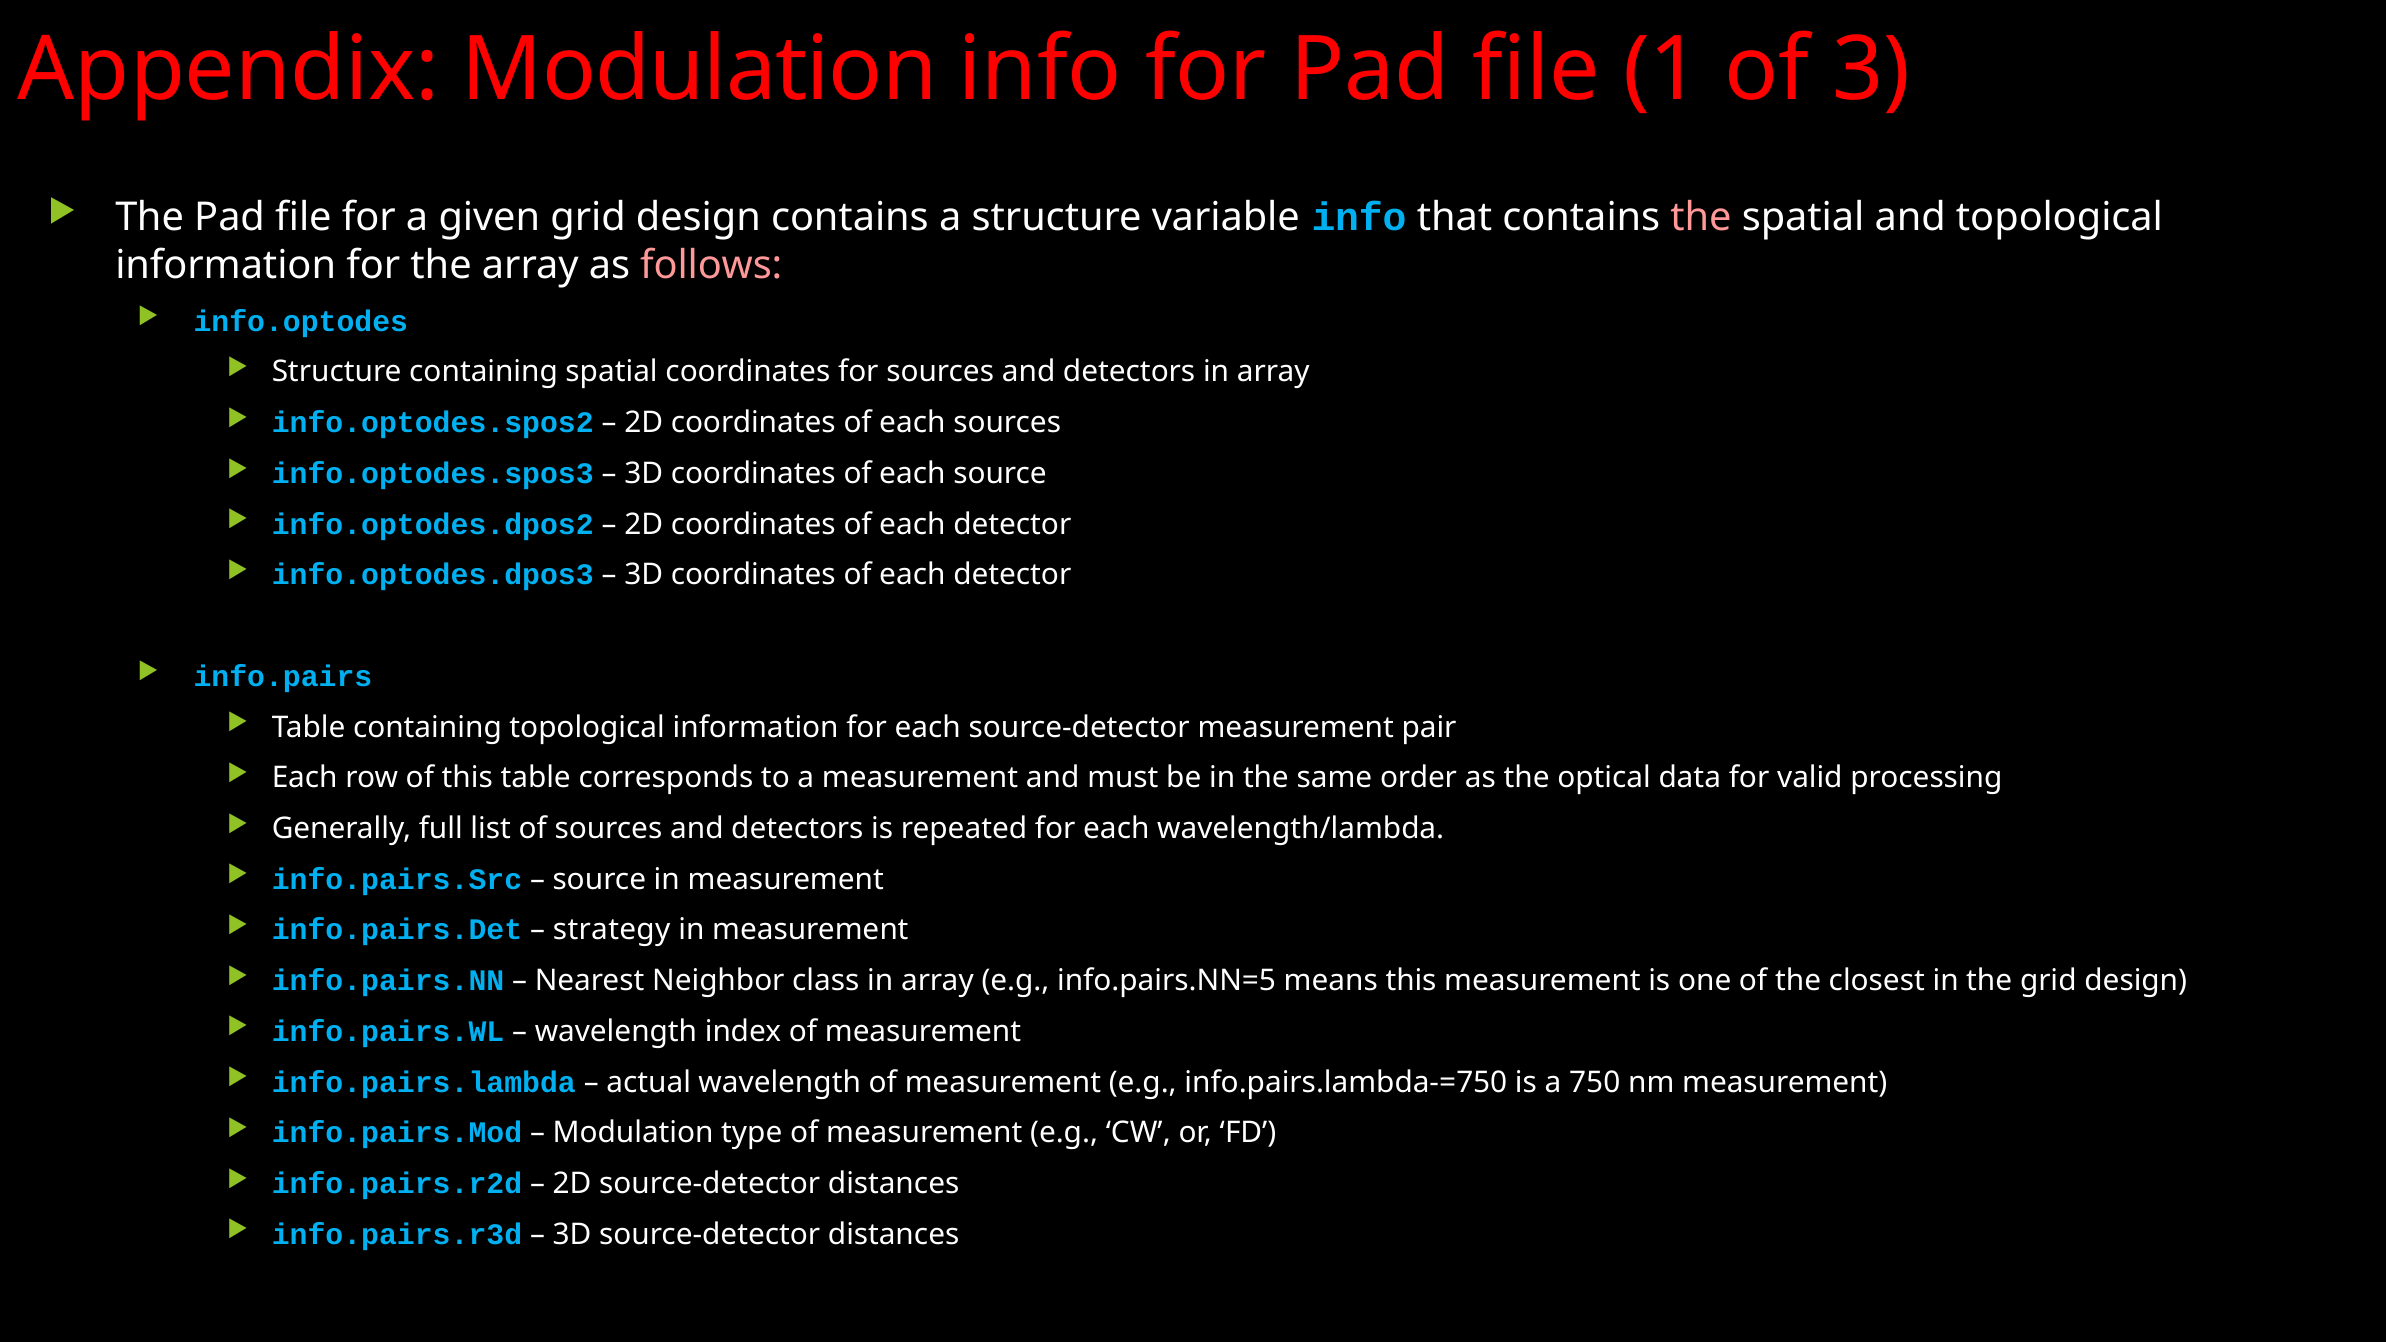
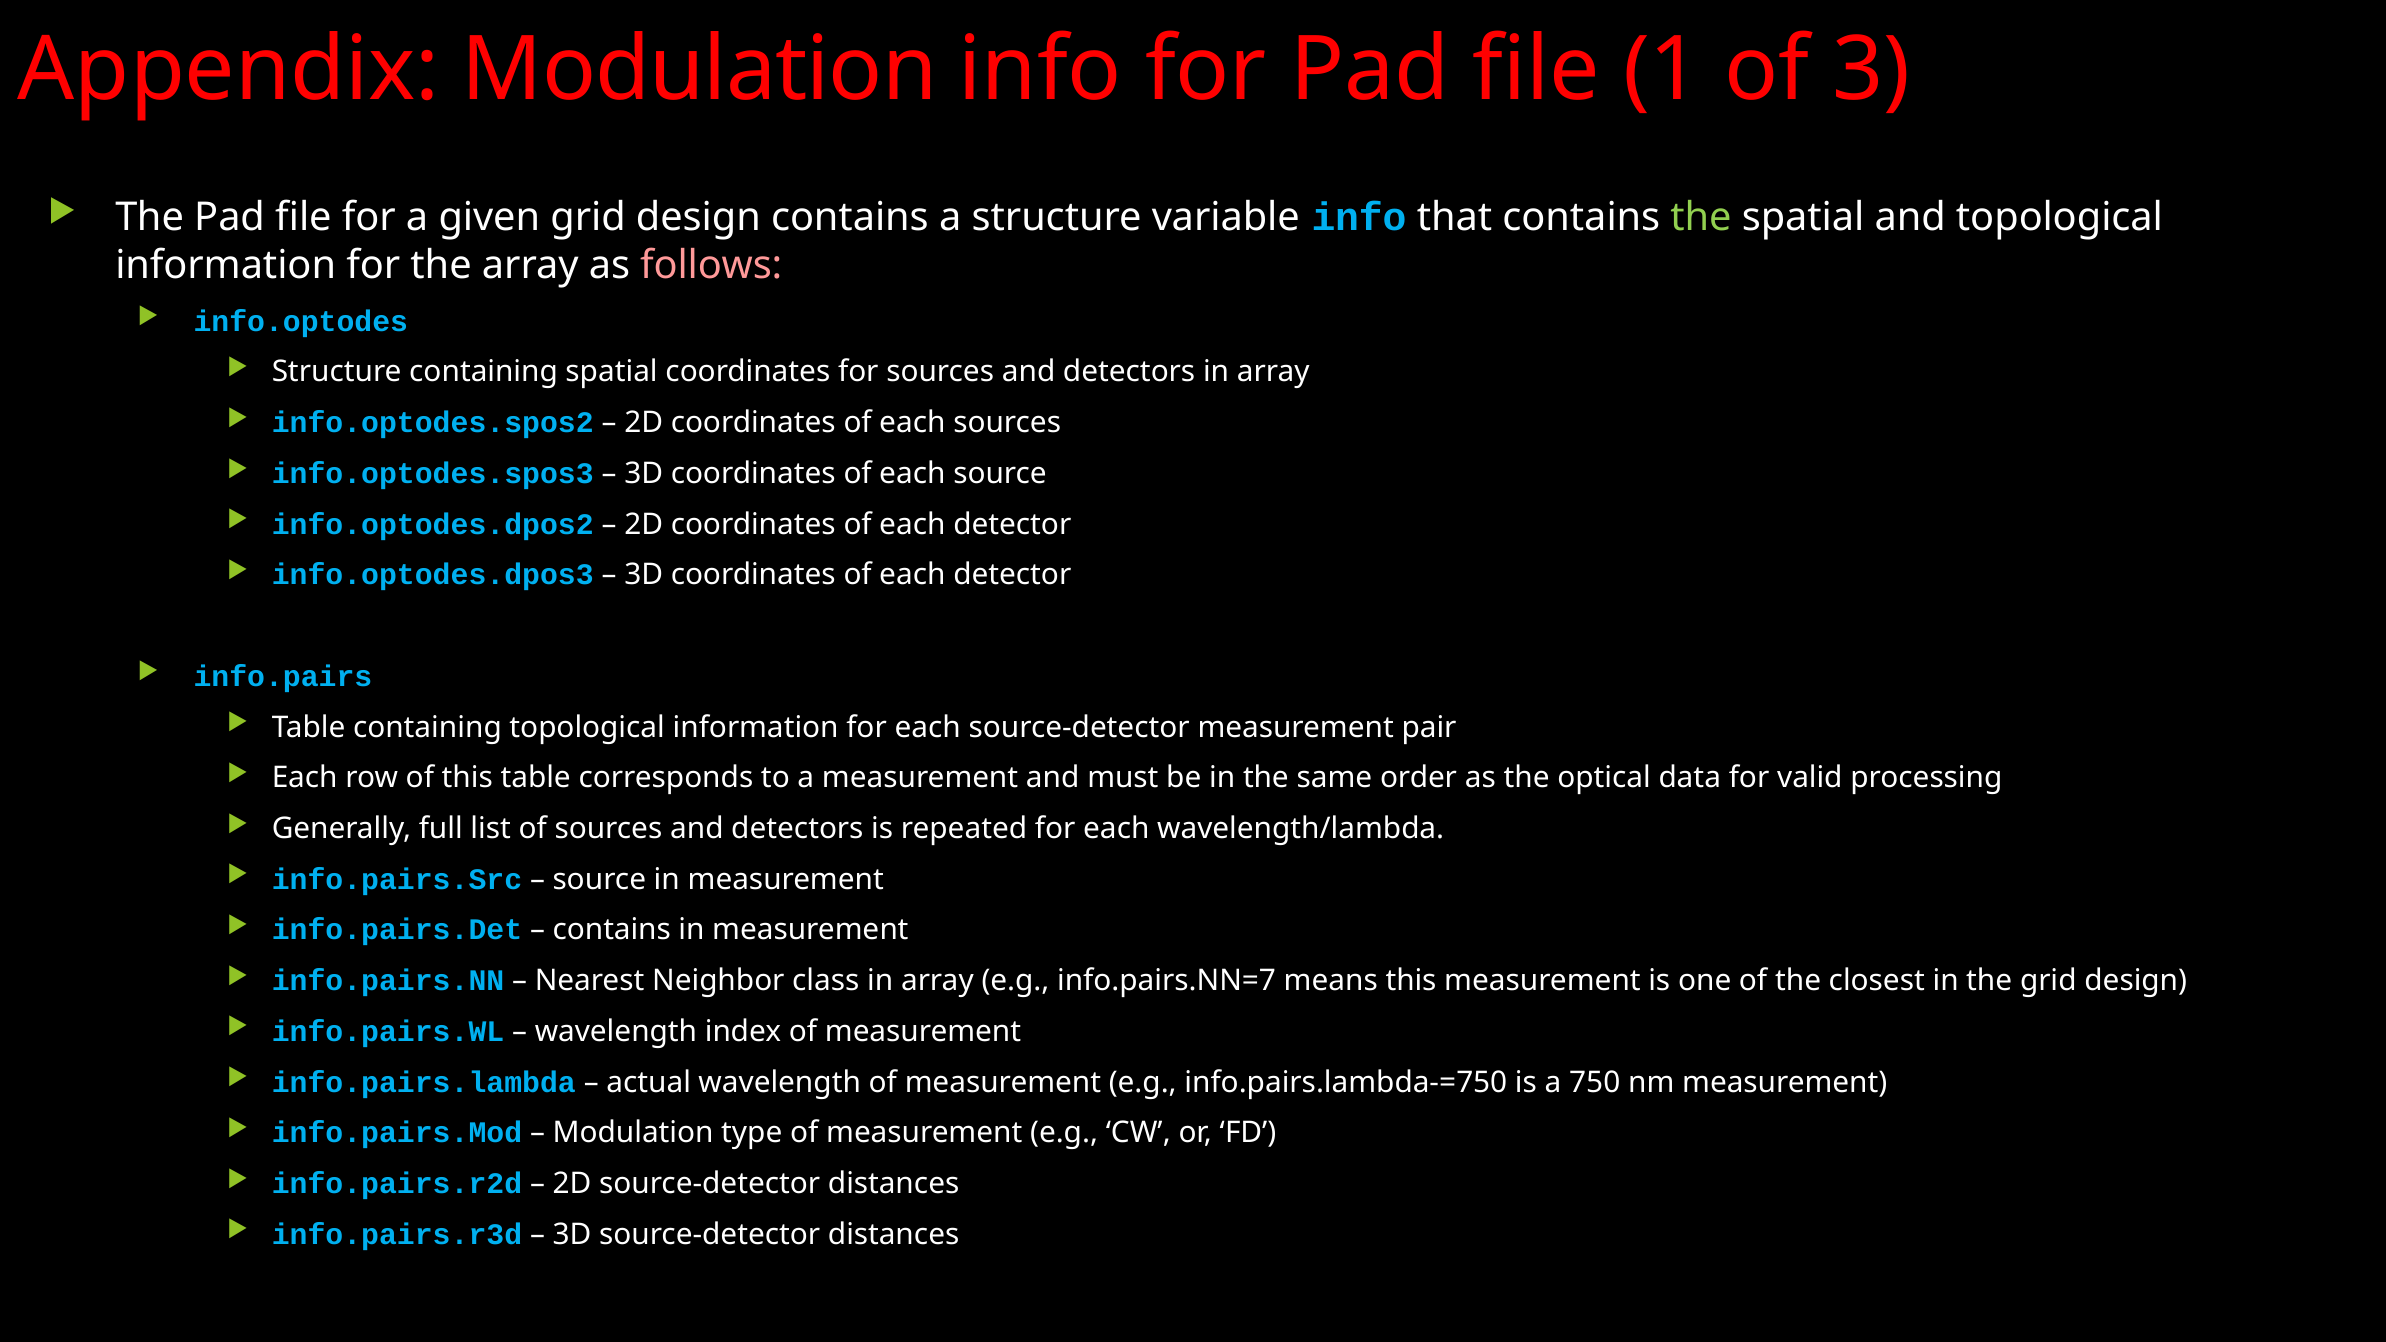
the at (1701, 218) colour: pink -> light green
strategy at (612, 930): strategy -> contains
info.pairs.NN=5: info.pairs.NN=5 -> info.pairs.NN=7
